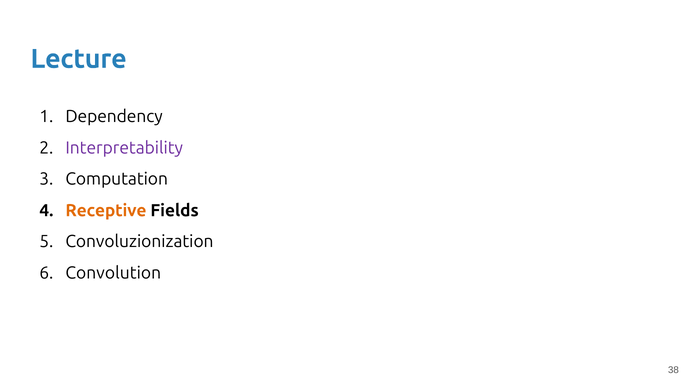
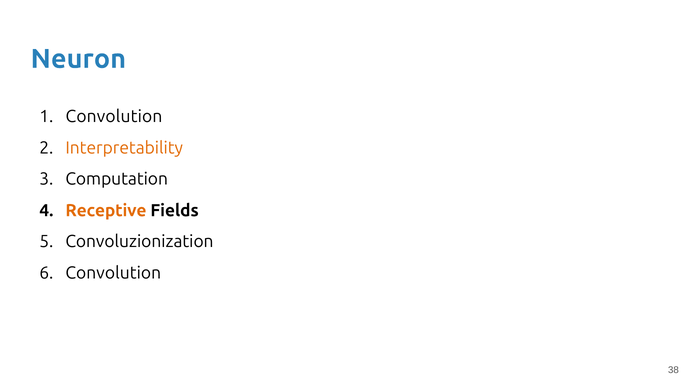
Lecture: Lecture -> Neuron
Dependency at (114, 117): Dependency -> Convolution
Interpretability colour: purple -> orange
